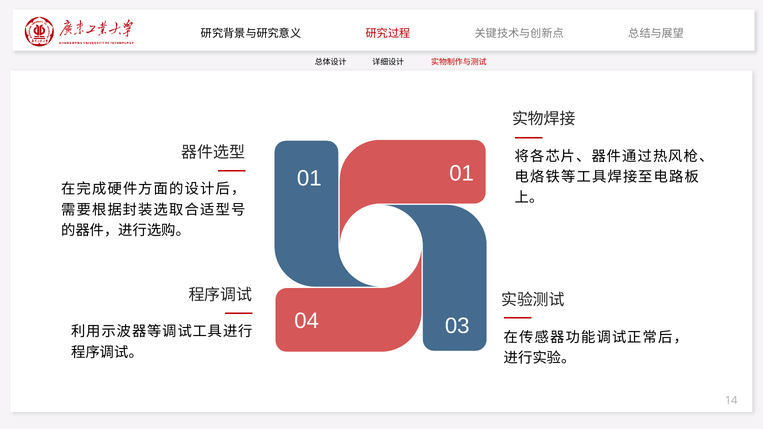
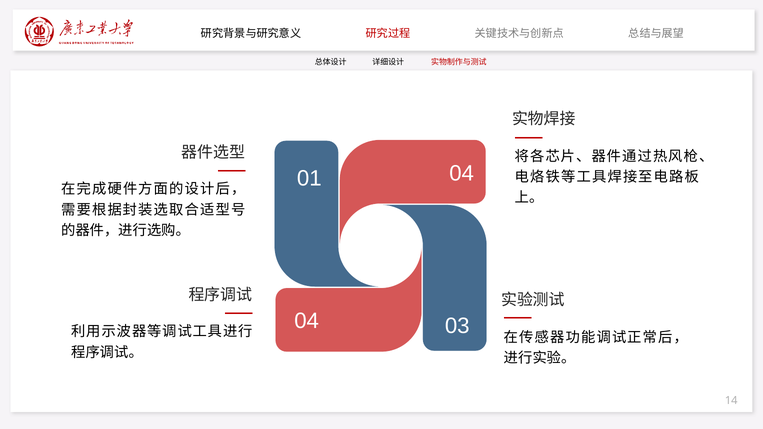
01 01: 01 -> 04
